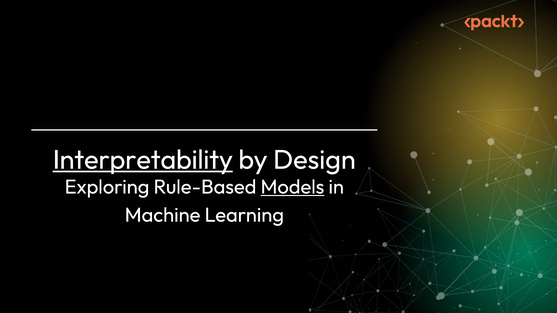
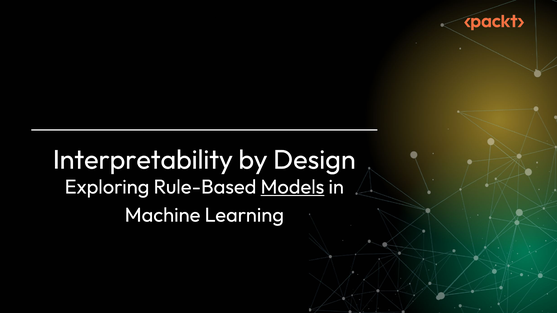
Interpretability underline: present -> none
